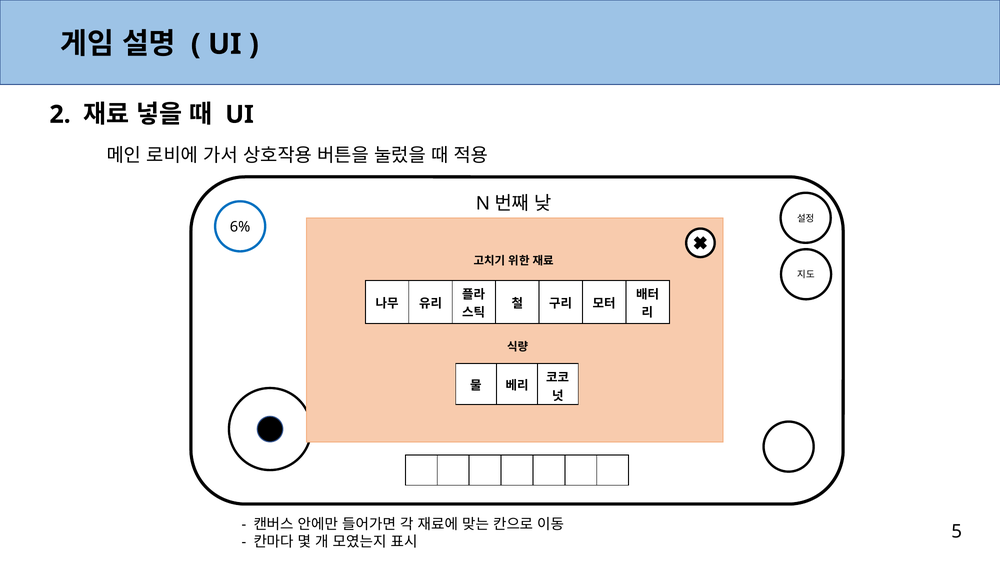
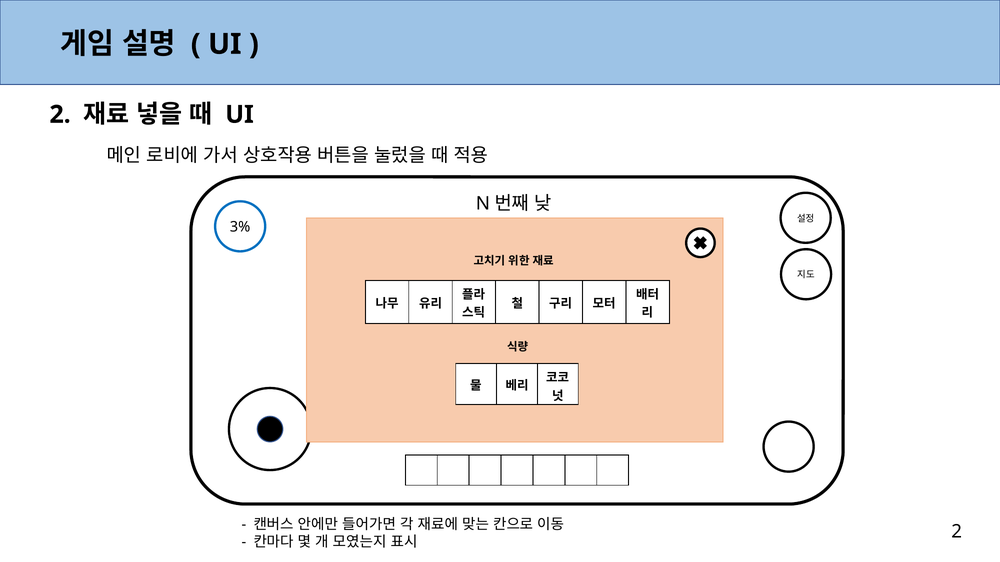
6%: 6% -> 3%
5 at (957, 532): 5 -> 2
